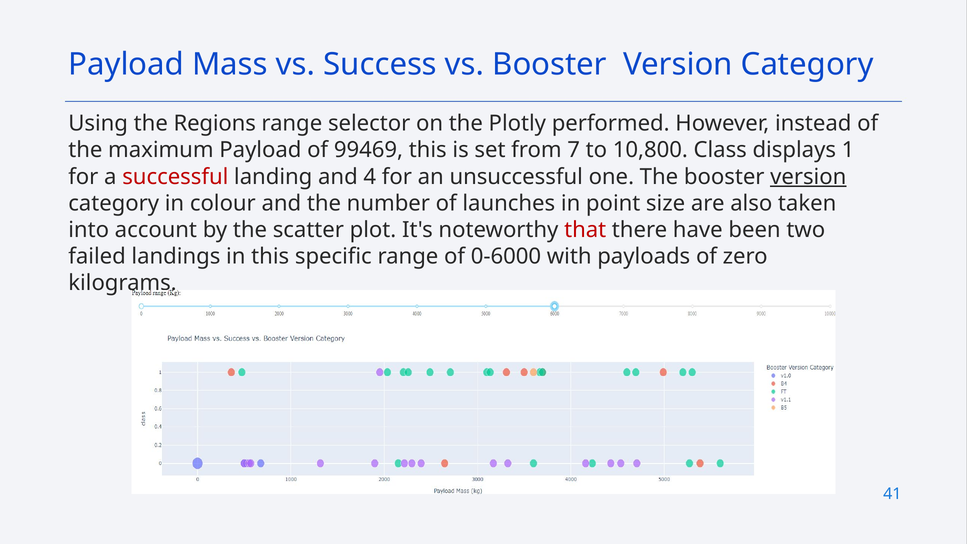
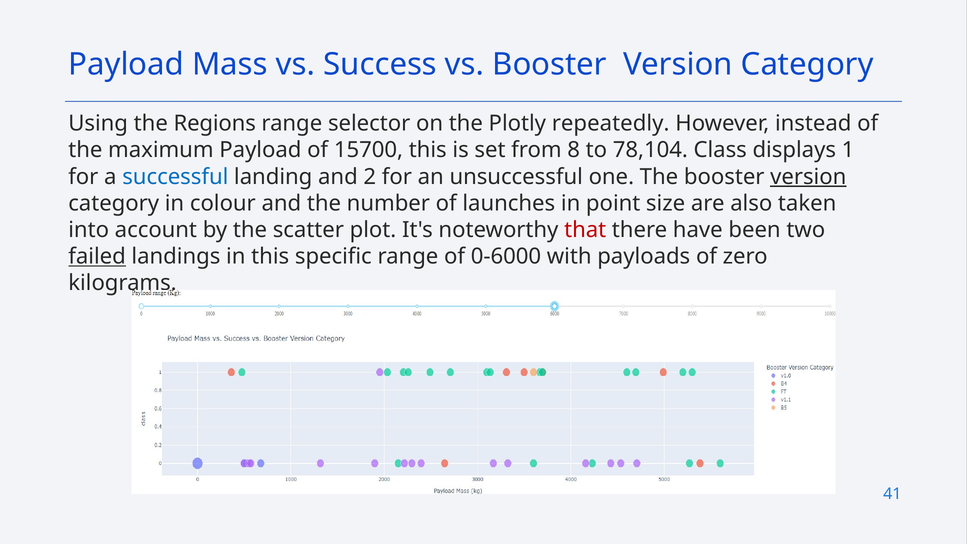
performed: performed -> repeatedly
99469: 99469 -> 15700
7: 7 -> 8
10,800: 10,800 -> 78,104
successful colour: red -> blue
4: 4 -> 2
failed underline: none -> present
